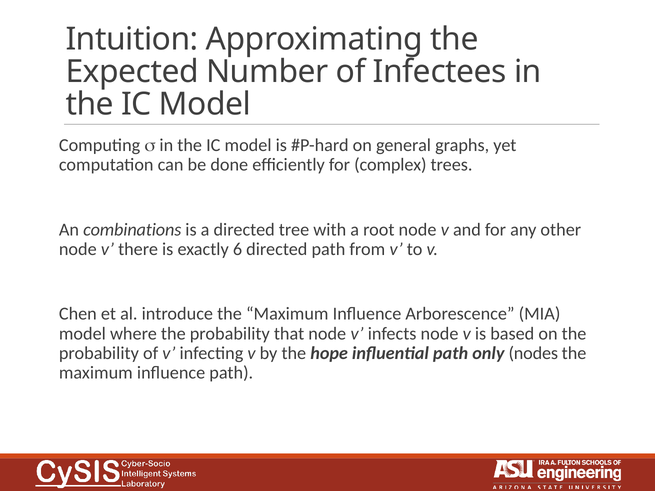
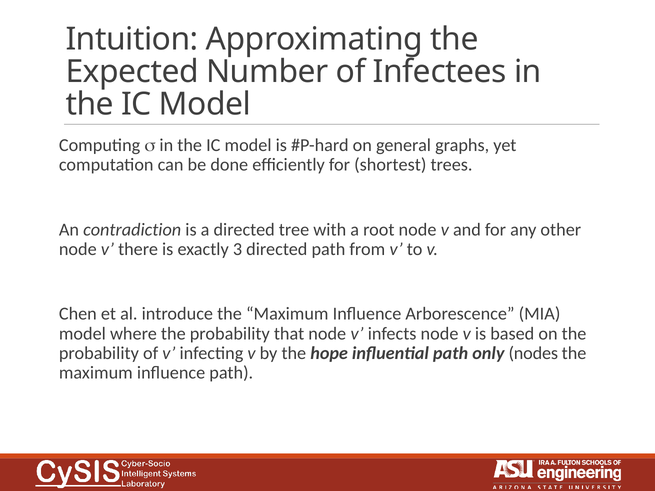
complex: complex -> shortest
combinations: combinations -> contradiction
6: 6 -> 3
